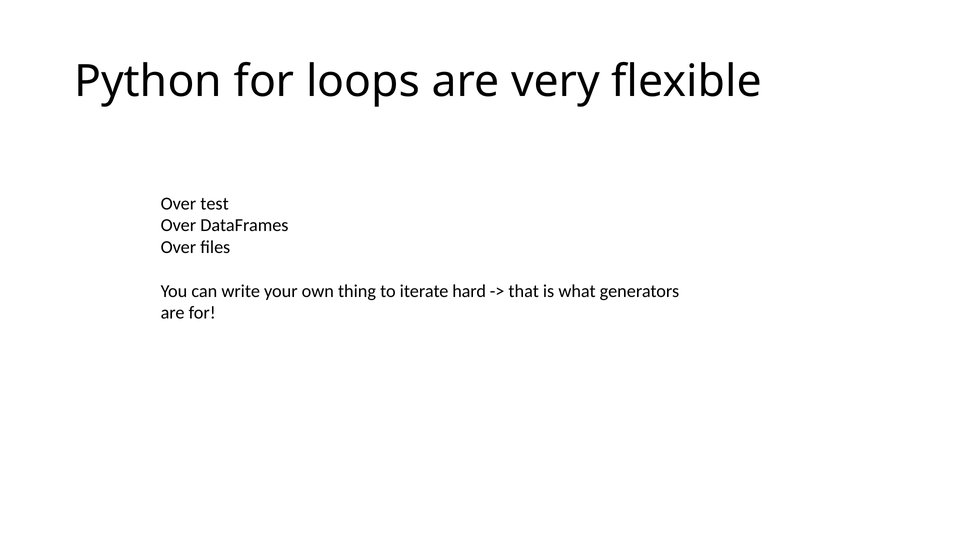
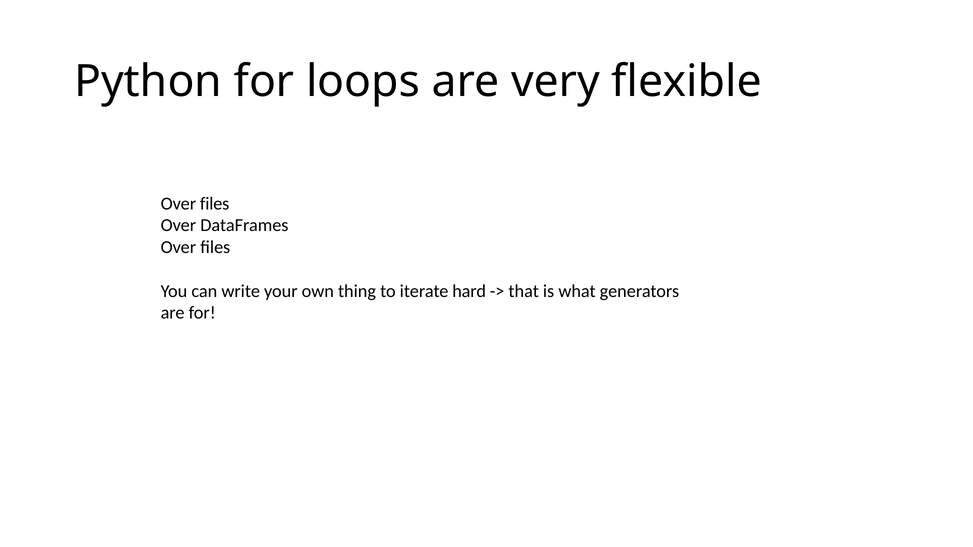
test at (215, 204): test -> files
